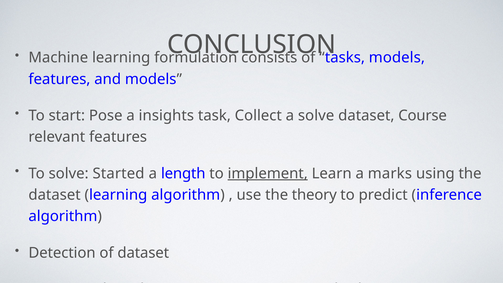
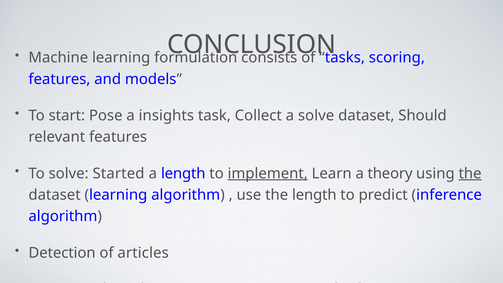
tasks models: models -> scoring
Course: Course -> Should
marks: marks -> theory
the at (470, 173) underline: none -> present
the theory: theory -> length
of dataset: dataset -> articles
